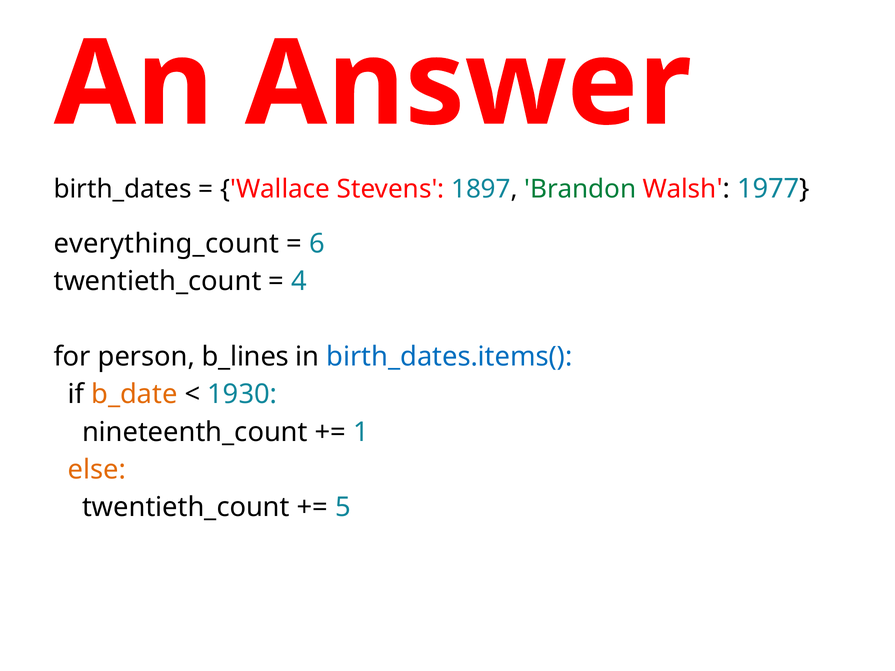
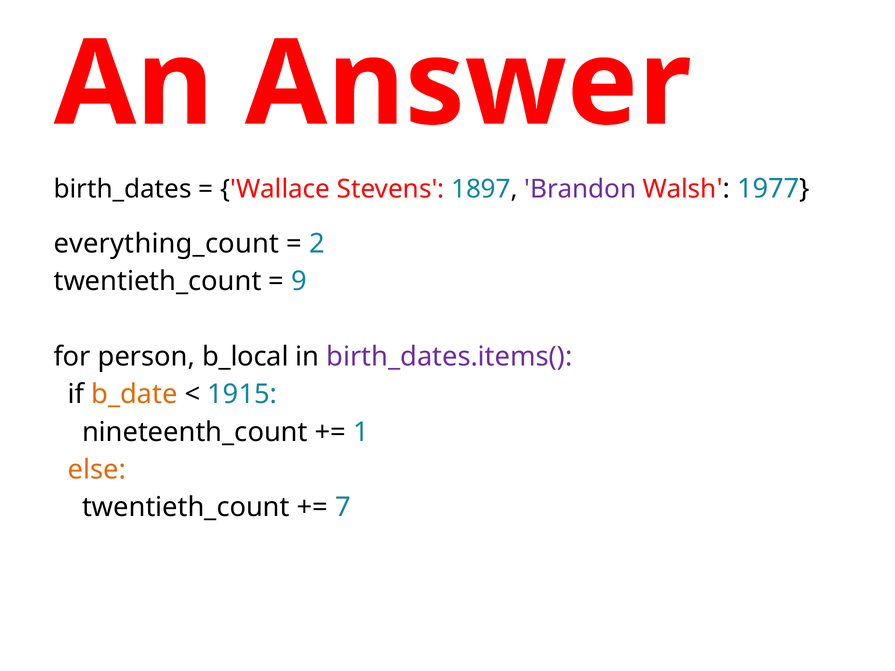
Brandon colour: green -> purple
6: 6 -> 2
4: 4 -> 9
b_lines: b_lines -> b_local
birth_dates.items( colour: blue -> purple
1930: 1930 -> 1915
5: 5 -> 7
